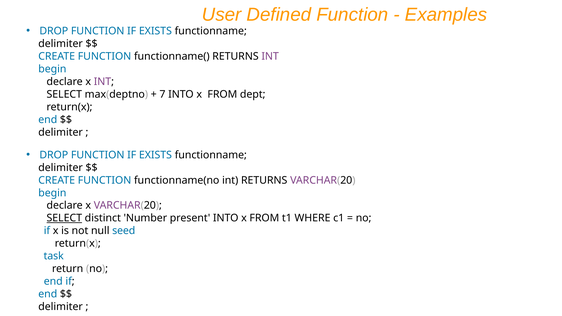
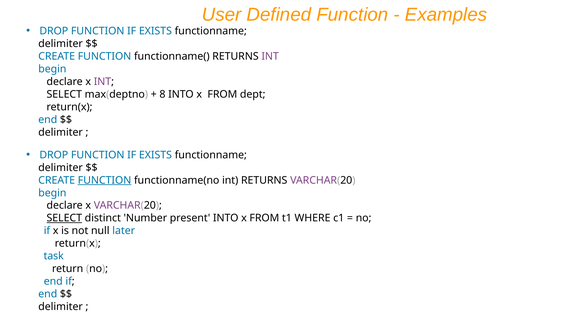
7: 7 -> 8
FUNCTION at (105, 180) underline: none -> present
seed: seed -> later
